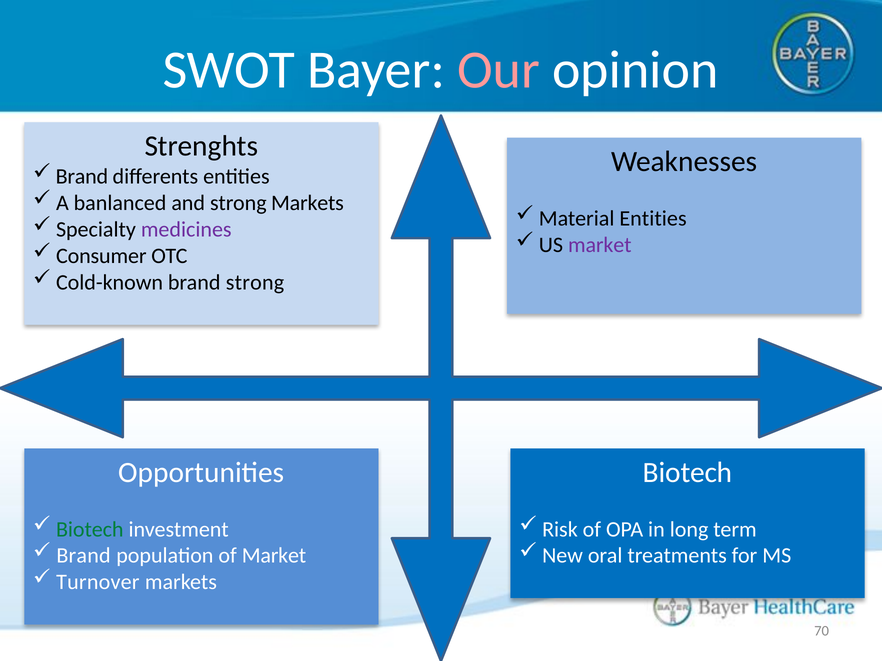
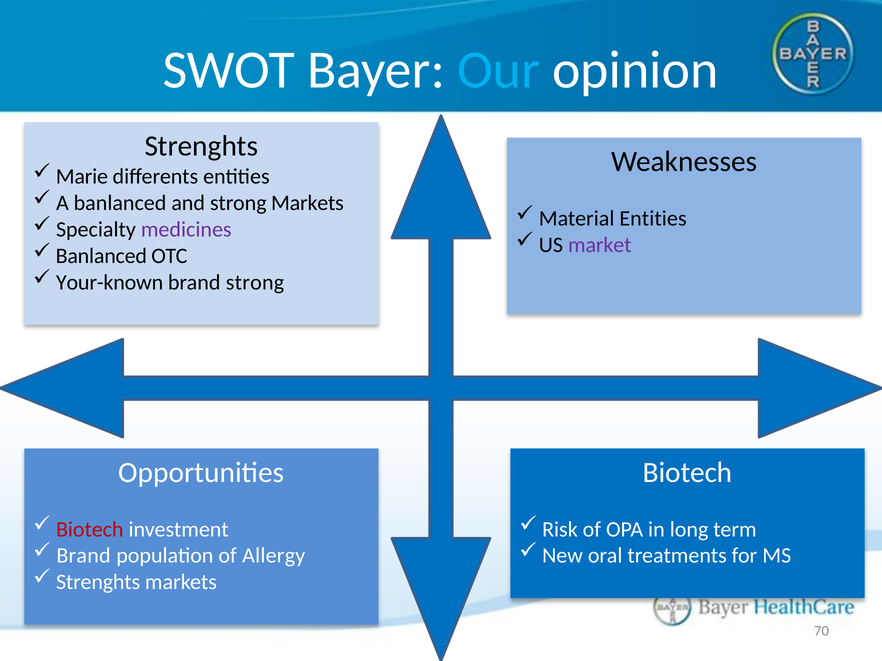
Our colour: pink -> light blue
Brand at (82, 177): Brand -> Marie
Consumer at (101, 256): Consumer -> Banlanced
Cold-known: Cold-known -> Your-known
Biotech at (90, 530) colour: green -> red
of Market: Market -> Allergy
Turnover at (98, 583): Turnover -> Strenghts
